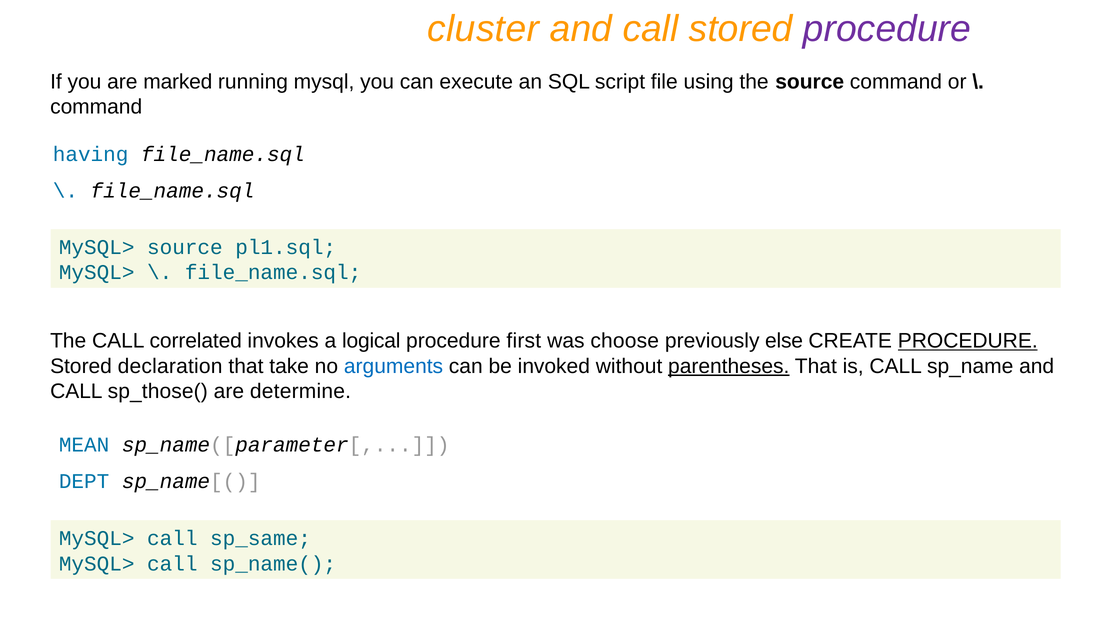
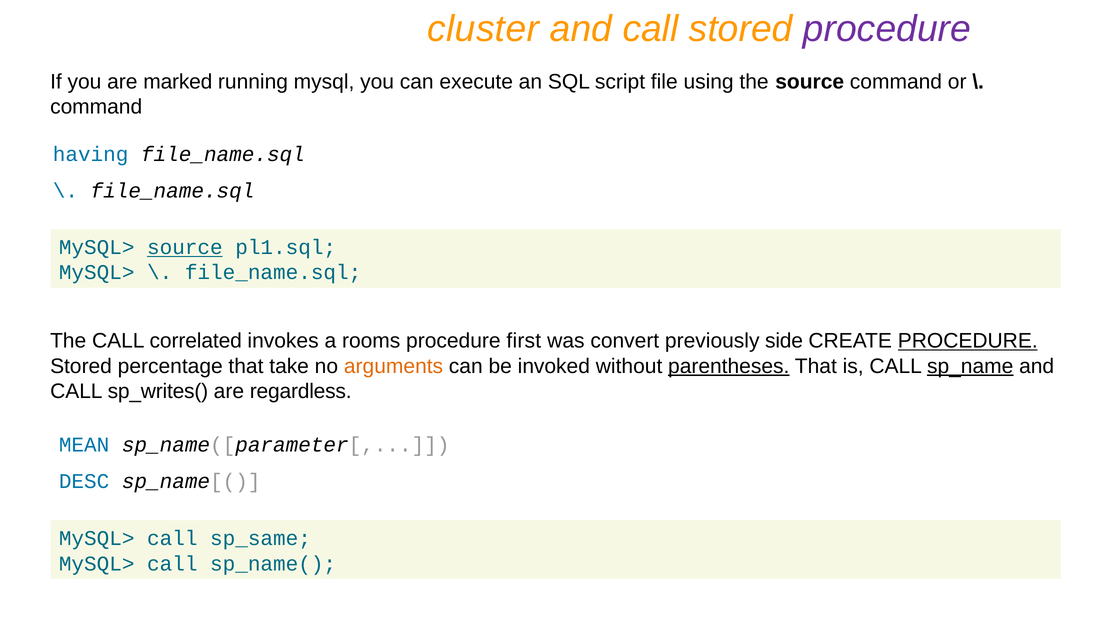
source at (185, 247) underline: none -> present
logical: logical -> rooms
choose: choose -> convert
else: else -> side
declaration: declaration -> percentage
arguments colour: blue -> orange
sp_name underline: none -> present
sp_those(: sp_those( -> sp_writes(
determine: determine -> regardless
DEPT: DEPT -> DESC
